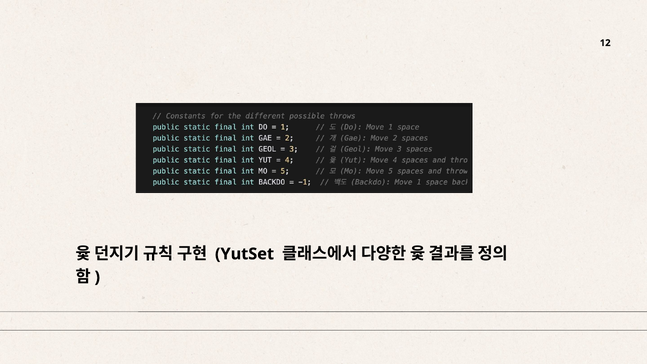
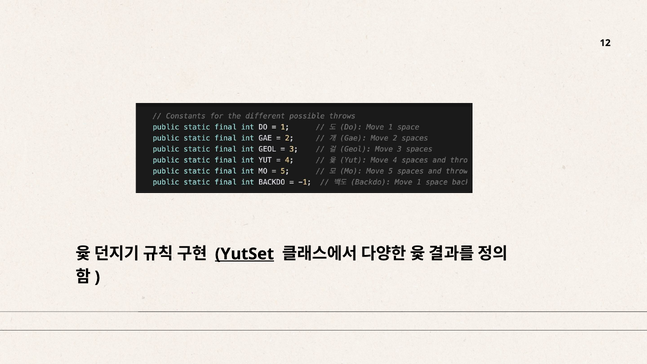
YutSet underline: none -> present
